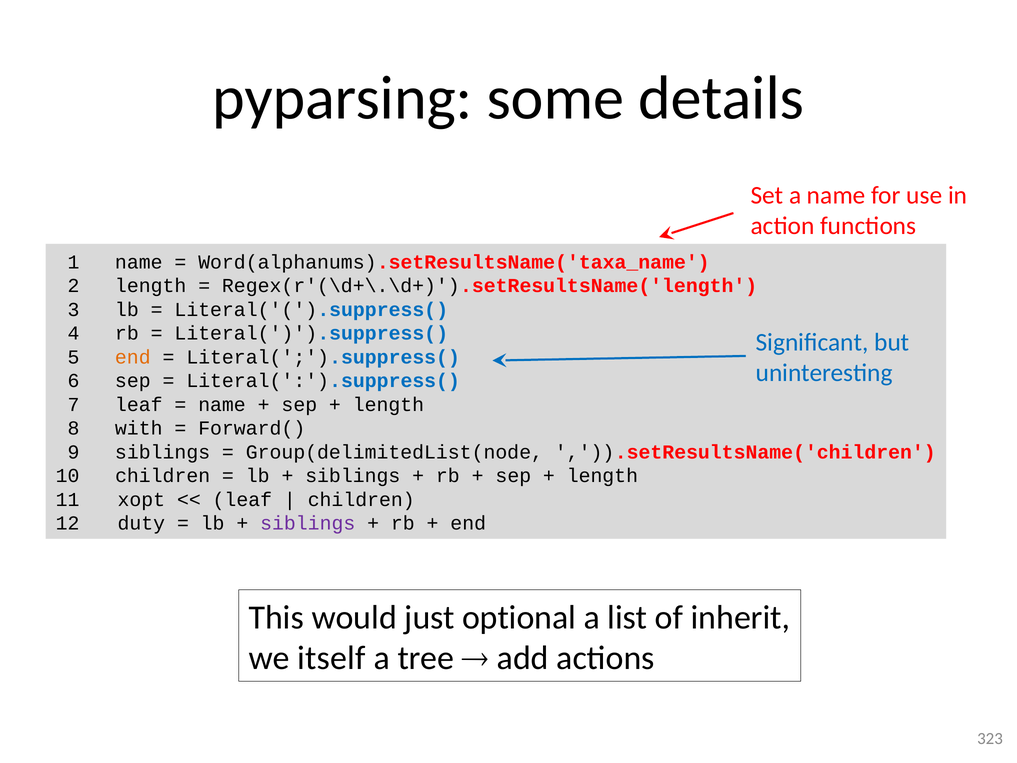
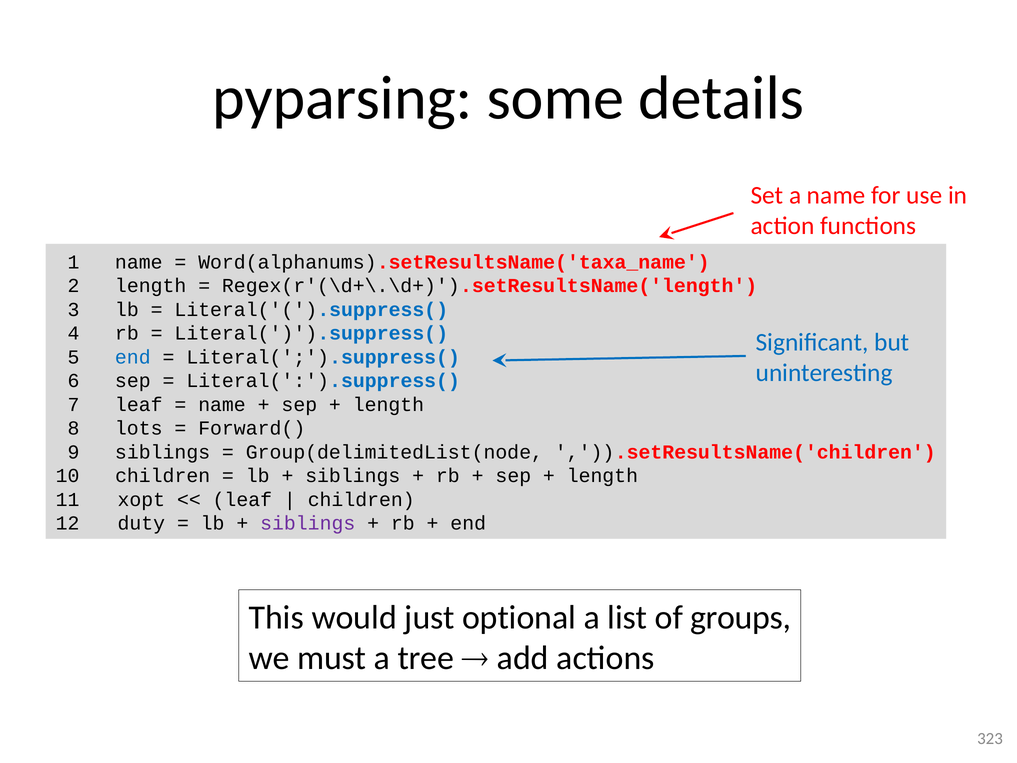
end at (133, 357) colour: orange -> blue
with: with -> lots
inherit: inherit -> groups
itself: itself -> must
